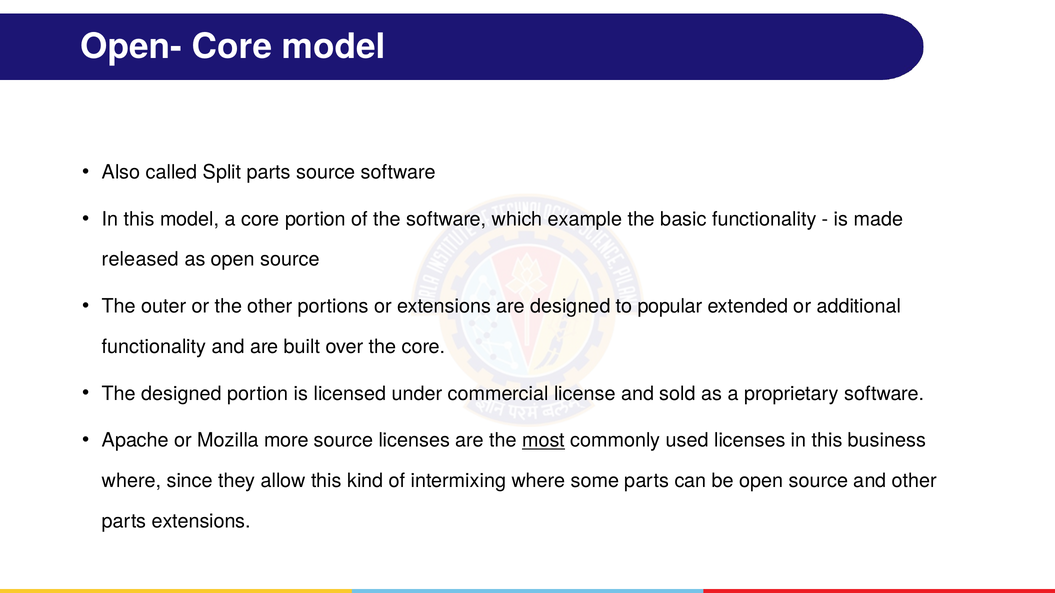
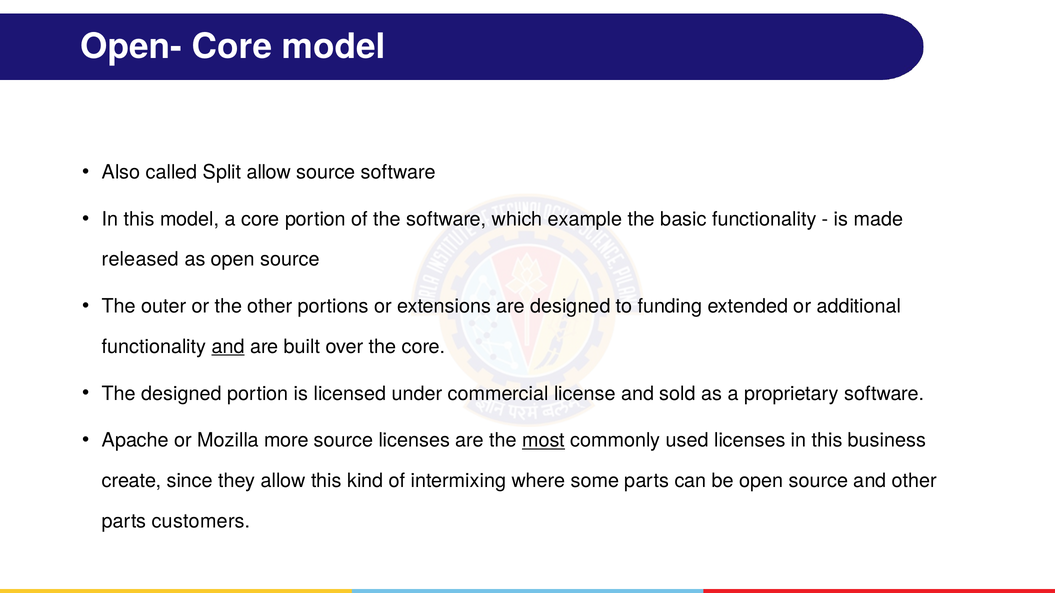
Split parts: parts -> allow
popular: popular -> funding
and at (228, 347) underline: none -> present
where at (132, 481): where -> create
parts extensions: extensions -> customers
